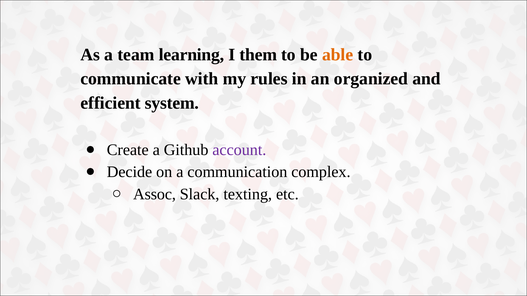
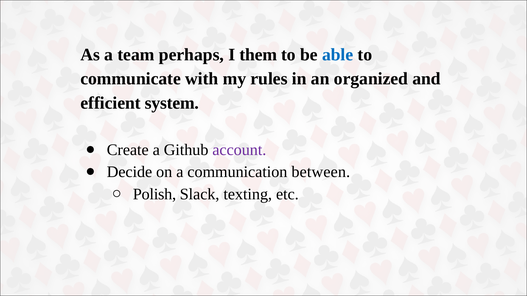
learning: learning -> perhaps
able colour: orange -> blue
complex: complex -> between
Assoc: Assoc -> Polish
